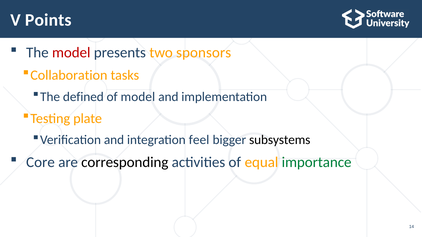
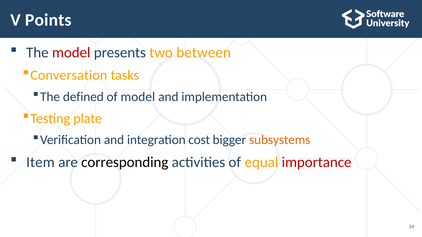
sponsors: sponsors -> between
Collaboration: Collaboration -> Conversation
feel: feel -> cost
subsystems colour: black -> orange
Core: Core -> Item
importance colour: green -> red
